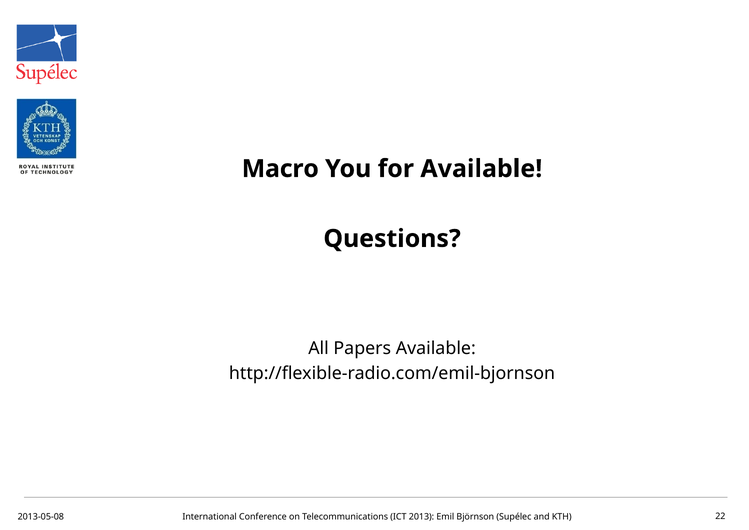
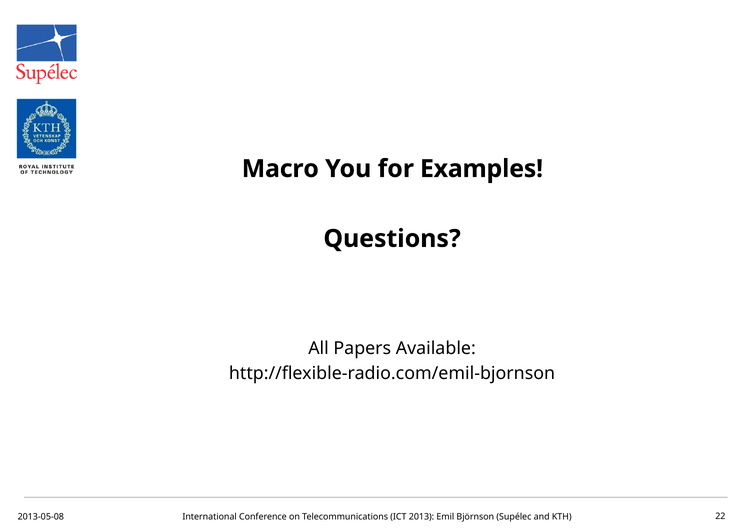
for Available: Available -> Examples
